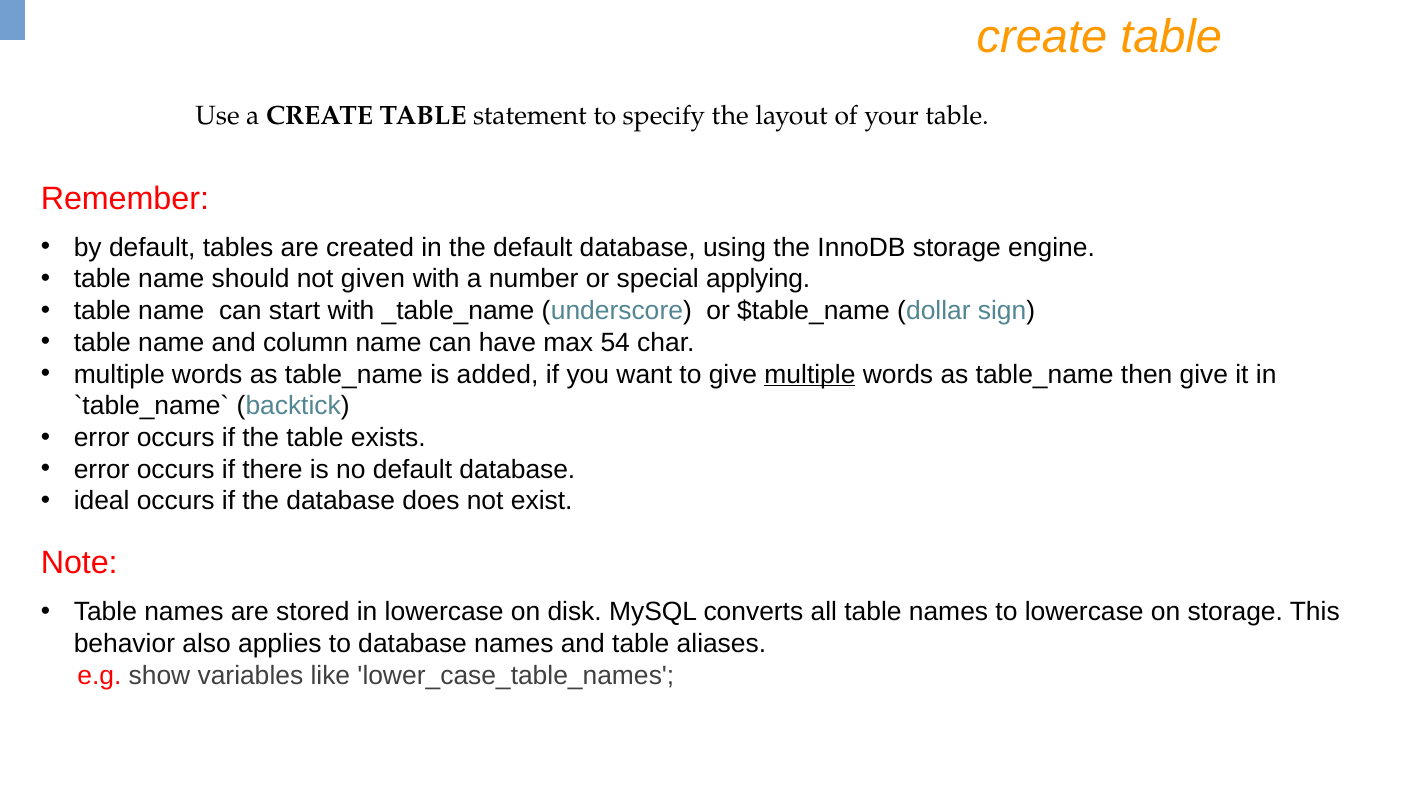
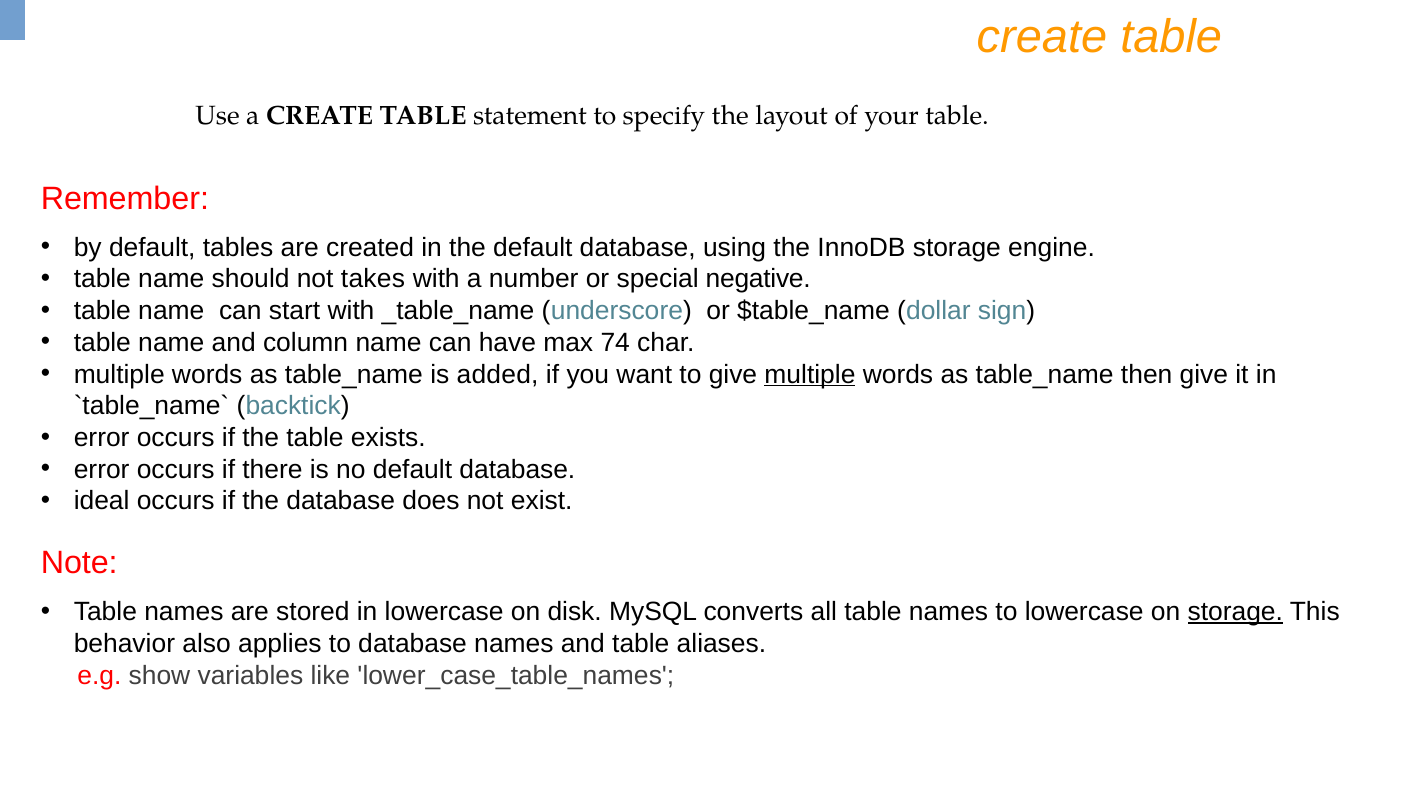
given: given -> takes
applying: applying -> negative
54: 54 -> 74
storage at (1235, 612) underline: none -> present
